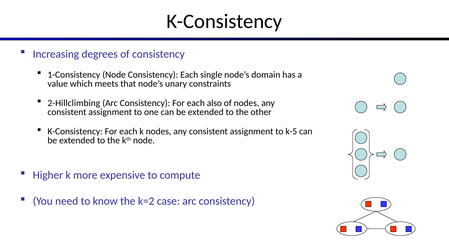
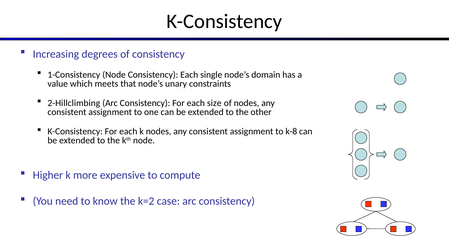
also: also -> size
k-5: k-5 -> k-8
